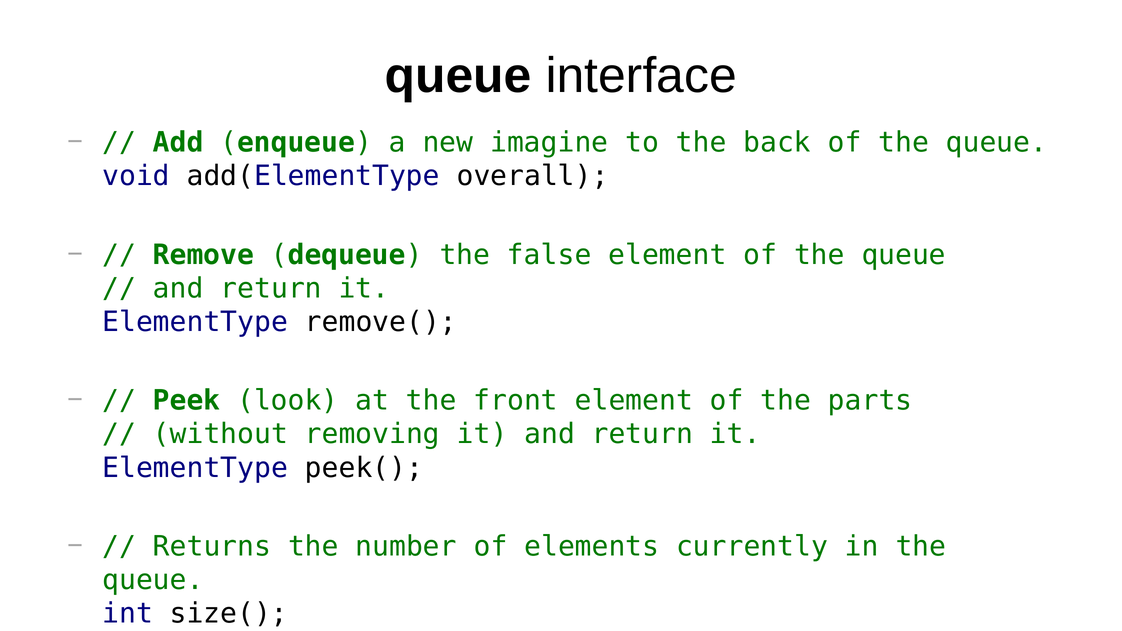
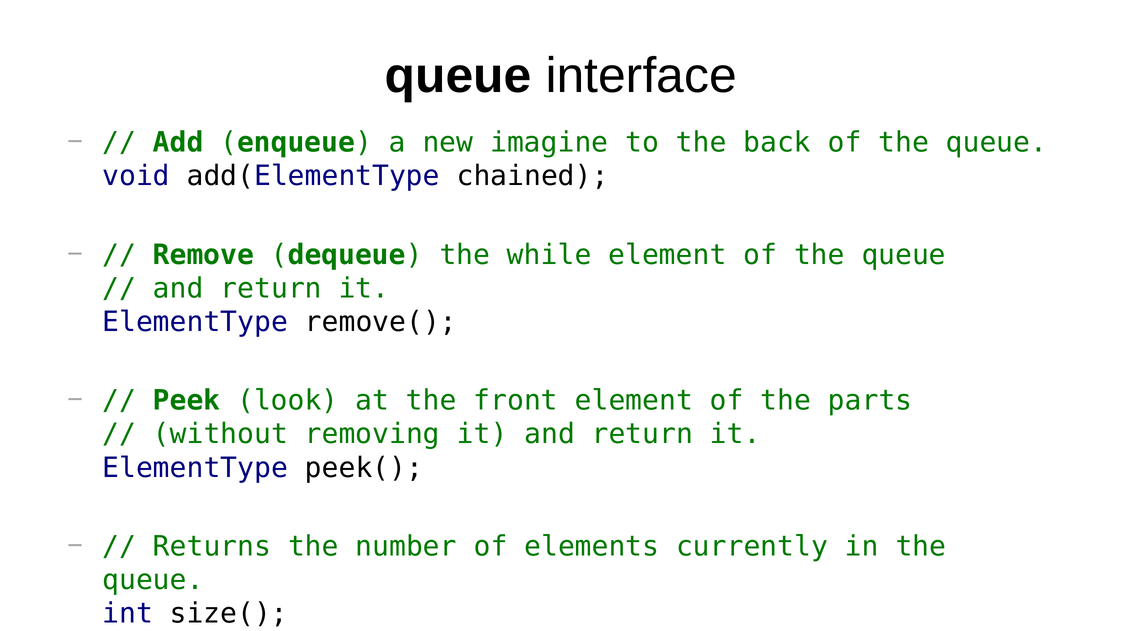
overall: overall -> chained
false: false -> while
